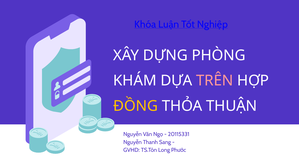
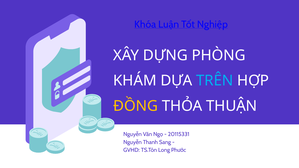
TRÊN colour: pink -> light blue
